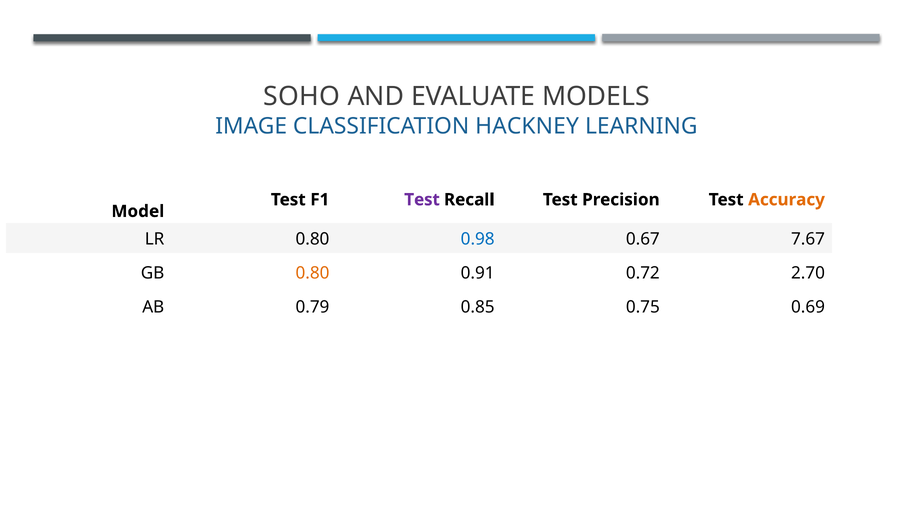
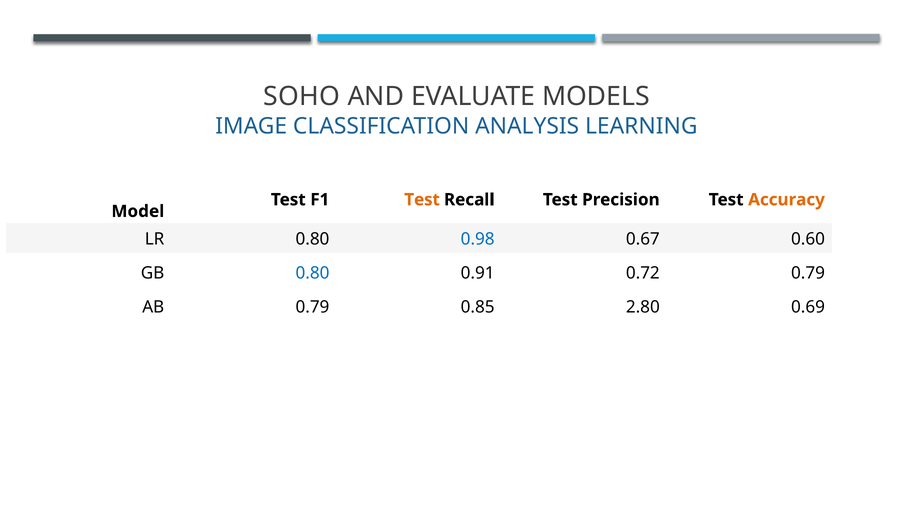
HACKNEY: HACKNEY -> ANALYSIS
Test at (422, 200) colour: purple -> orange
7.67: 7.67 -> 0.60
0.80 at (313, 273) colour: orange -> blue
0.72 2.70: 2.70 -> 0.79
0.75: 0.75 -> 2.80
